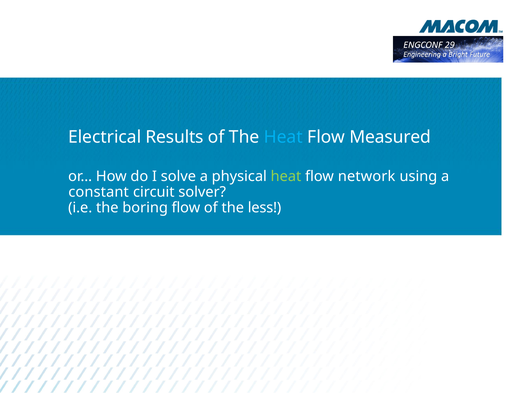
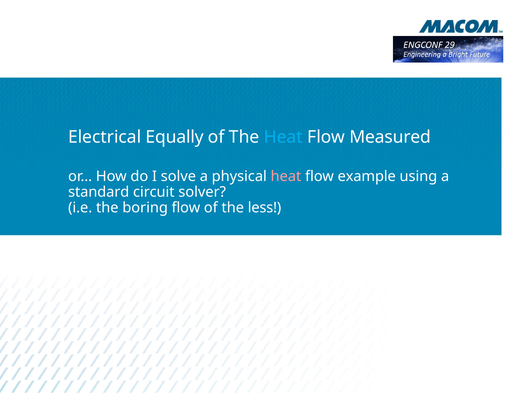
Results: Results -> Equally
heat at (286, 176) colour: light green -> pink
network: network -> example
constant: constant -> standard
